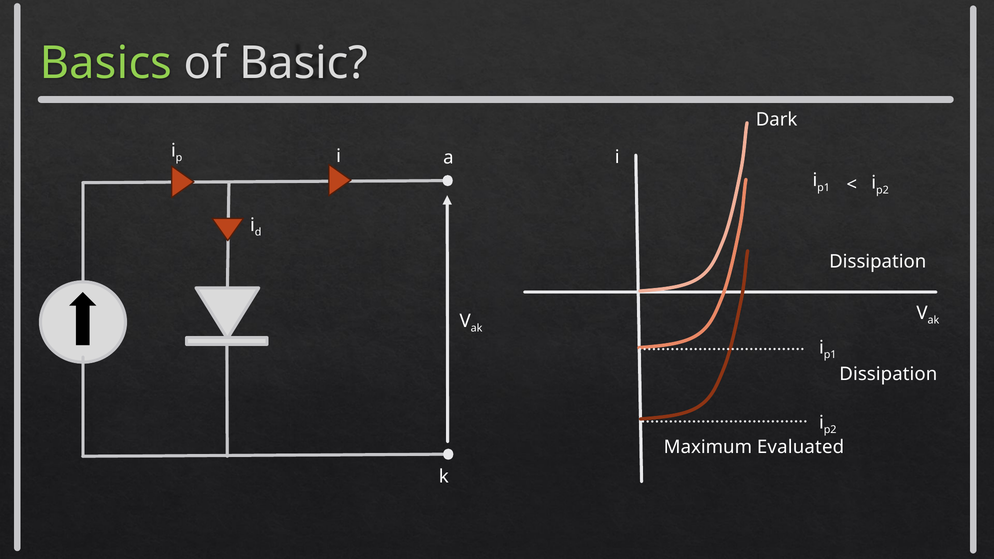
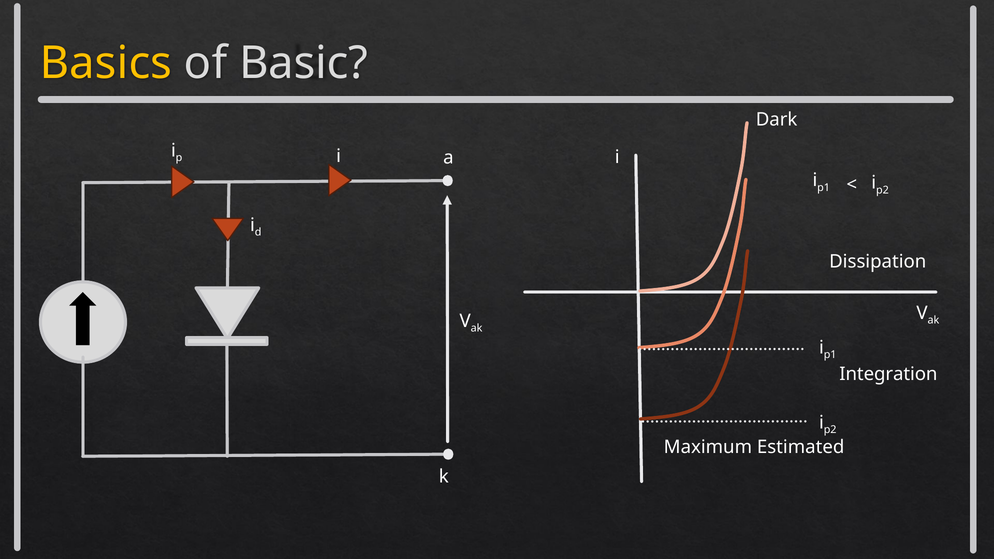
Basics colour: light green -> yellow
Dissipation at (888, 374): Dissipation -> Integration
Evaluated: Evaluated -> Estimated
